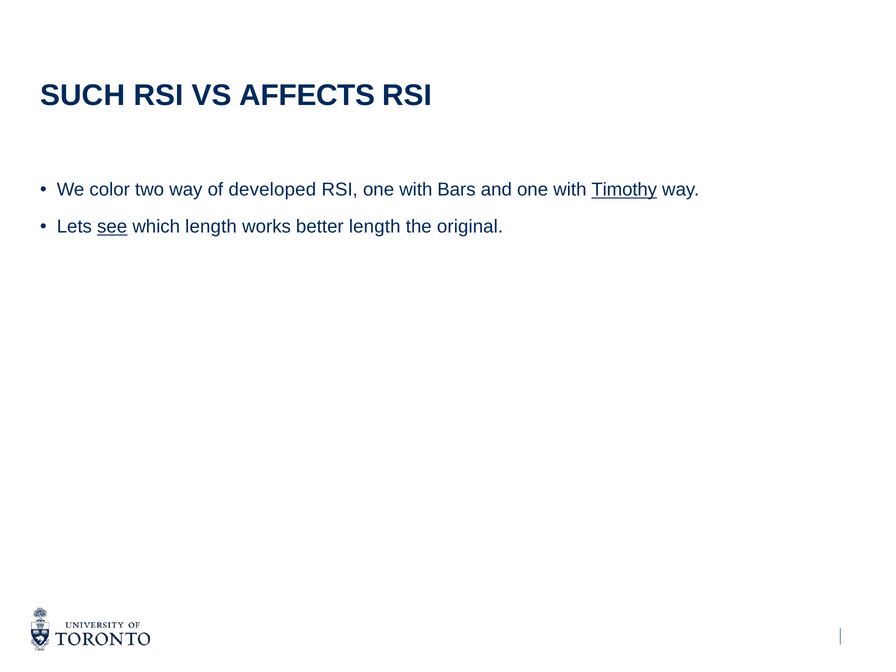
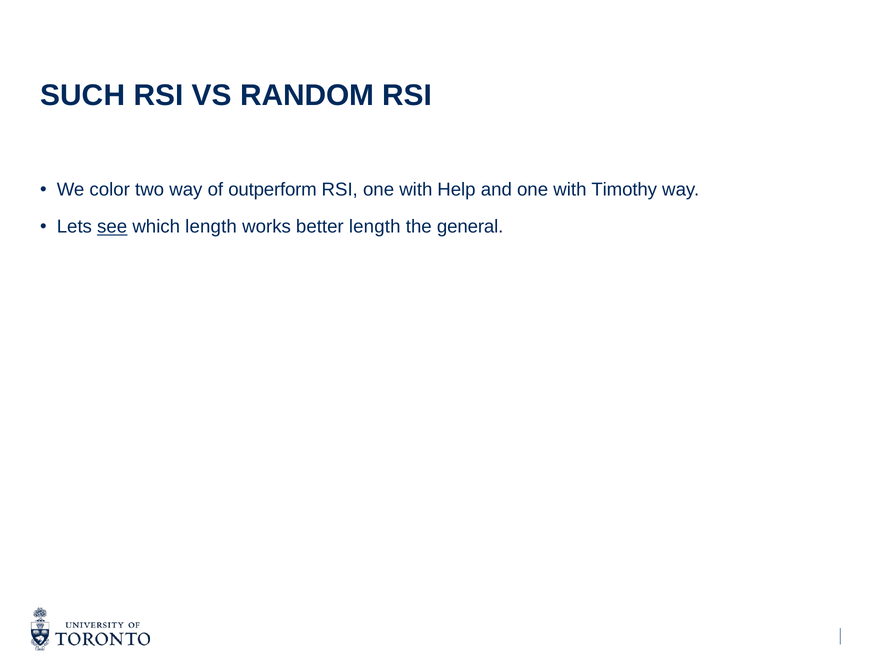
AFFECTS: AFFECTS -> RANDOM
developed: developed -> outperform
Bars: Bars -> Help
Timothy underline: present -> none
original: original -> general
